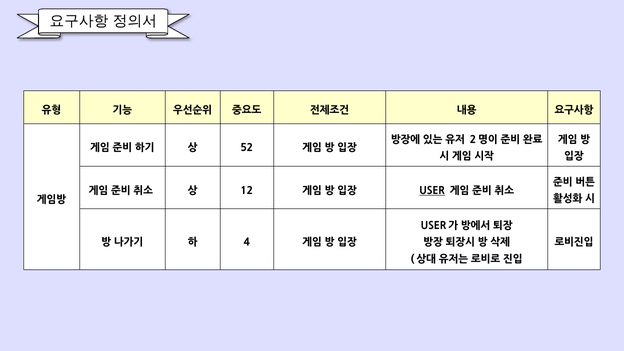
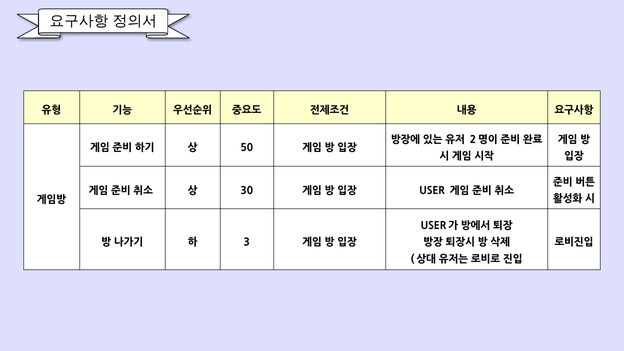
52: 52 -> 50
12: 12 -> 30
USER underline: present -> none
4: 4 -> 3
